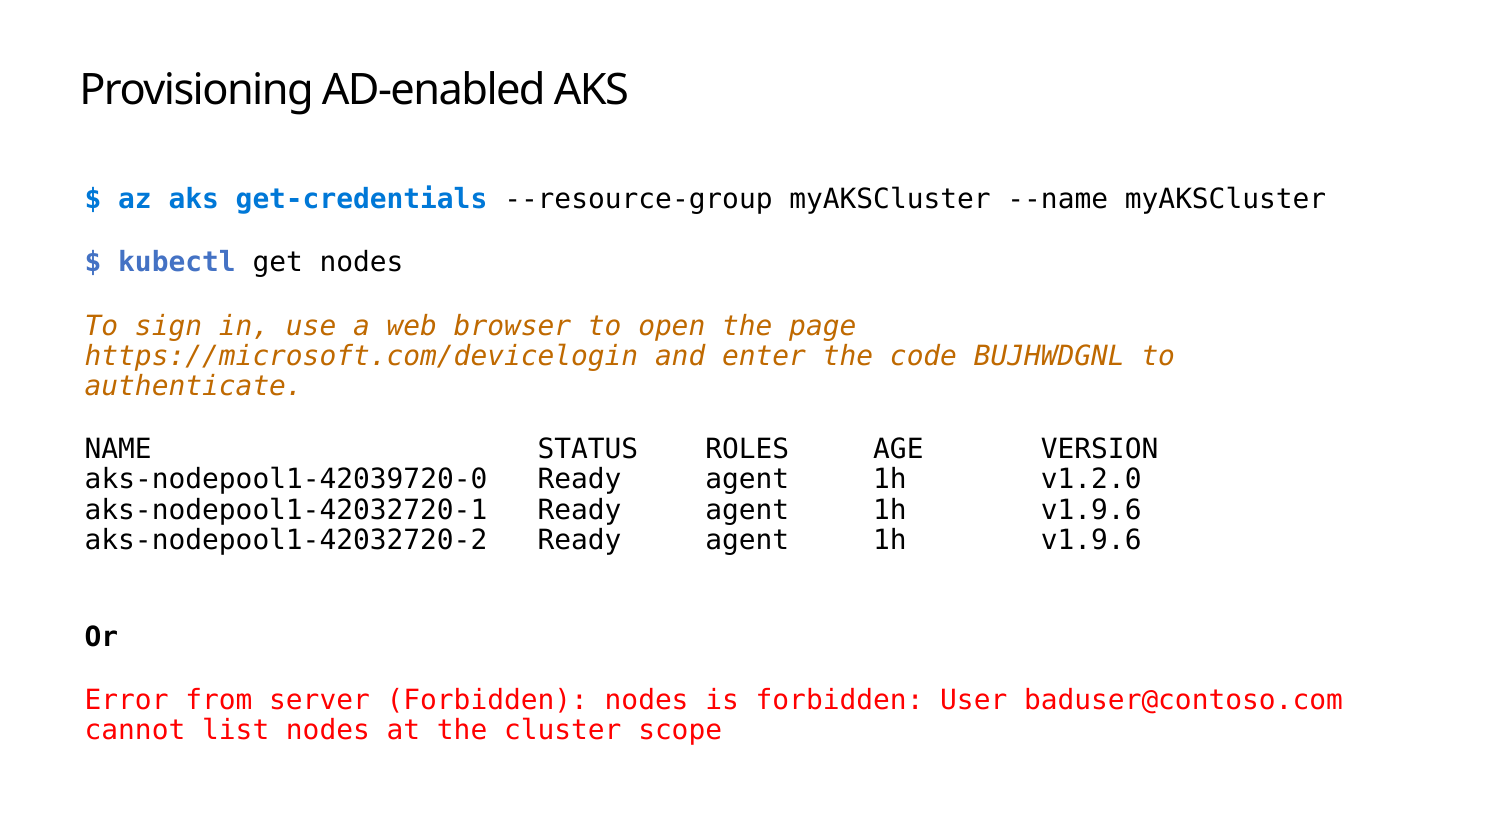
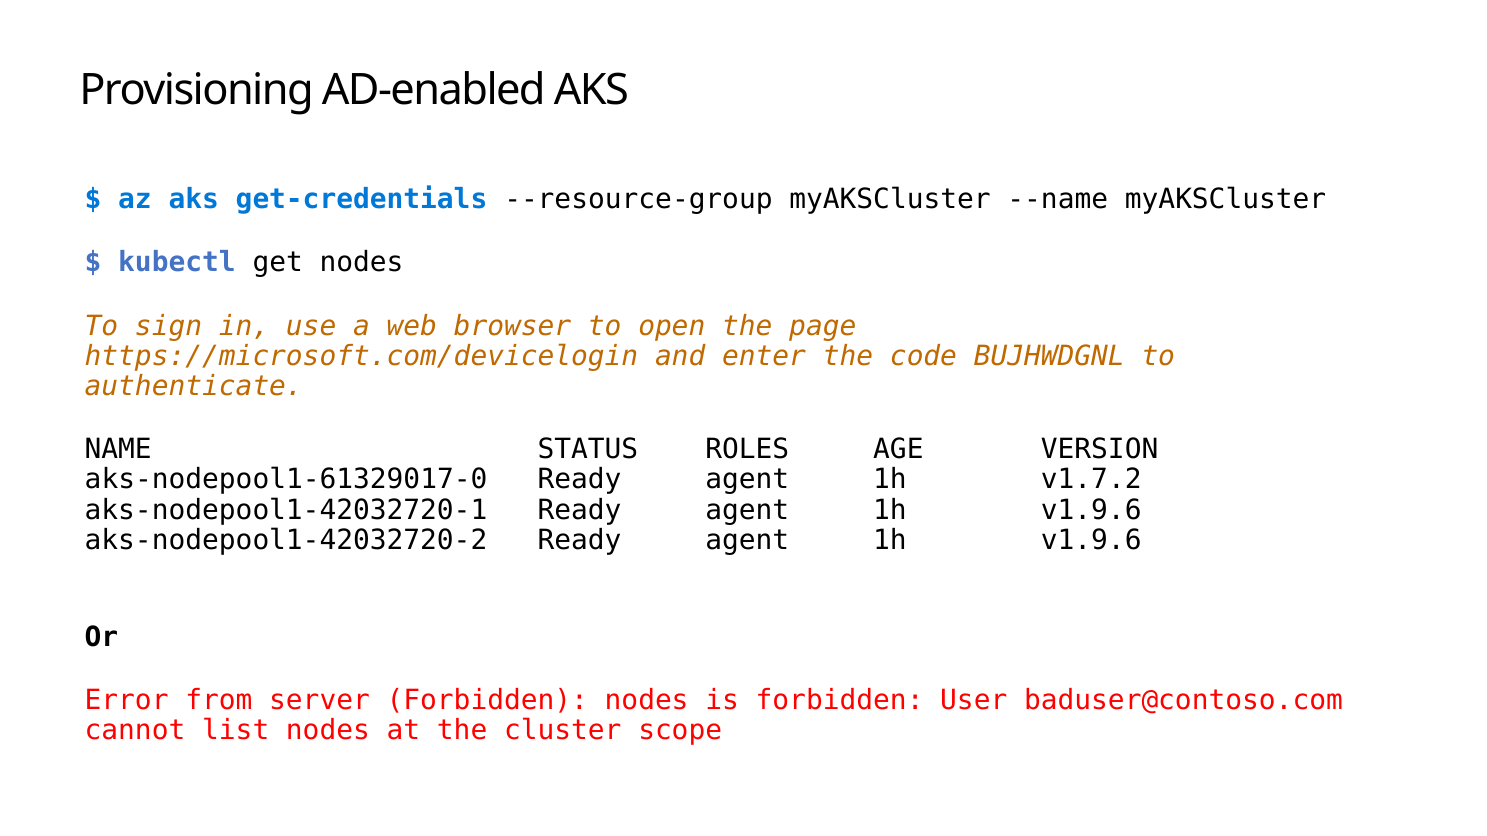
aks-nodepool1-42039720-0: aks-nodepool1-42039720-0 -> aks-nodepool1-61329017-0
v1.2.0: v1.2.0 -> v1.7.2
